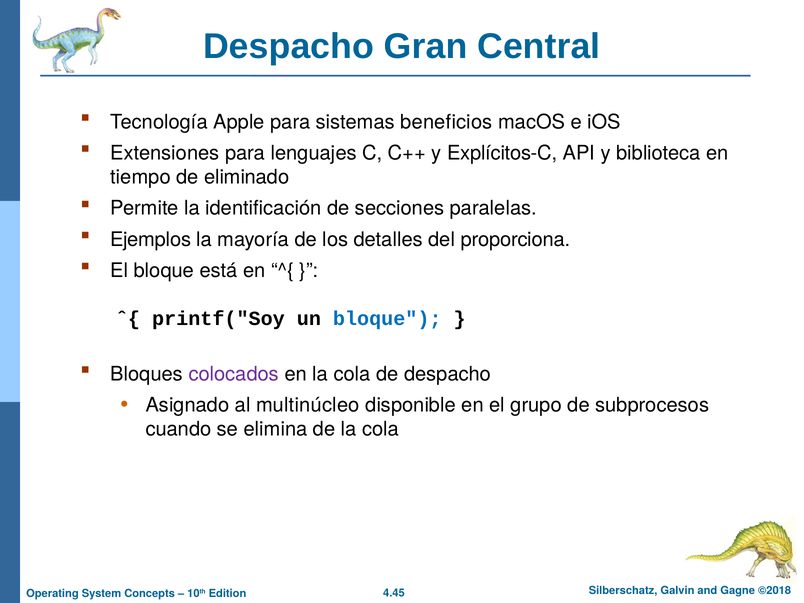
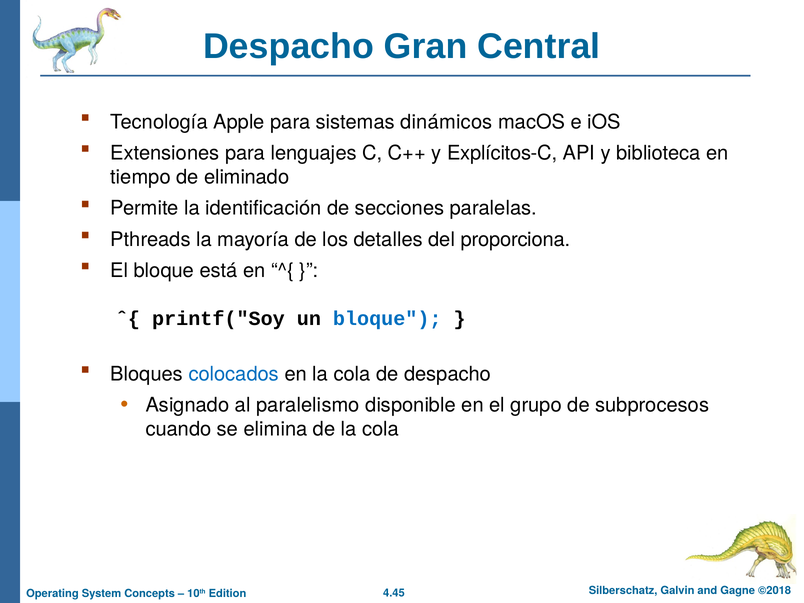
beneficios: beneficios -> dinámicos
Ejemplos: Ejemplos -> Pthreads
colocados colour: purple -> blue
multinúcleo: multinúcleo -> paralelismo
